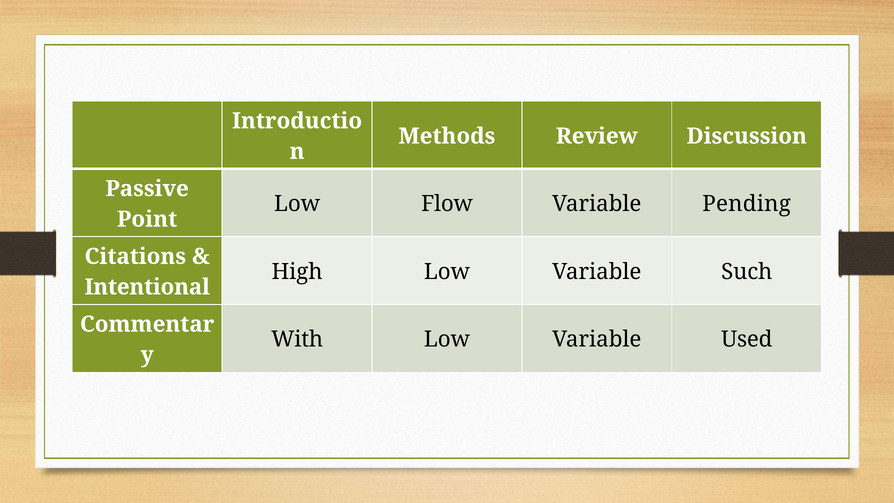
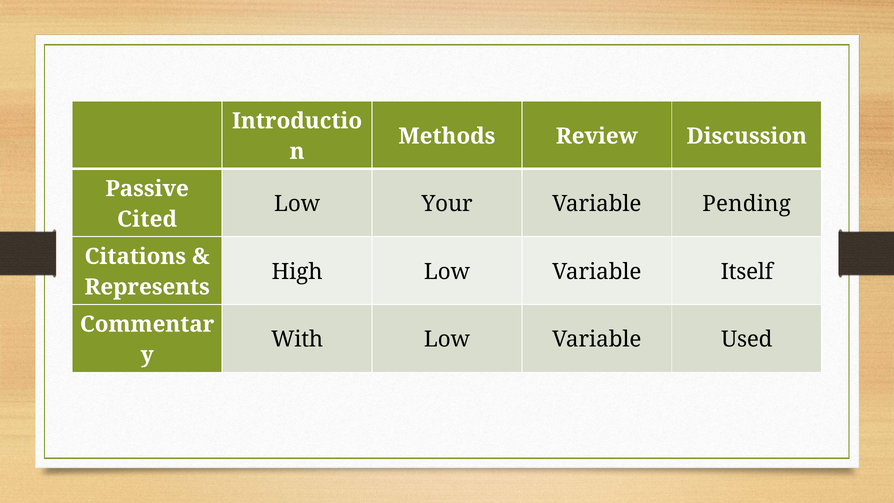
Flow: Flow -> Your
Point: Point -> Cited
Such: Such -> Itself
Intentional: Intentional -> Represents
